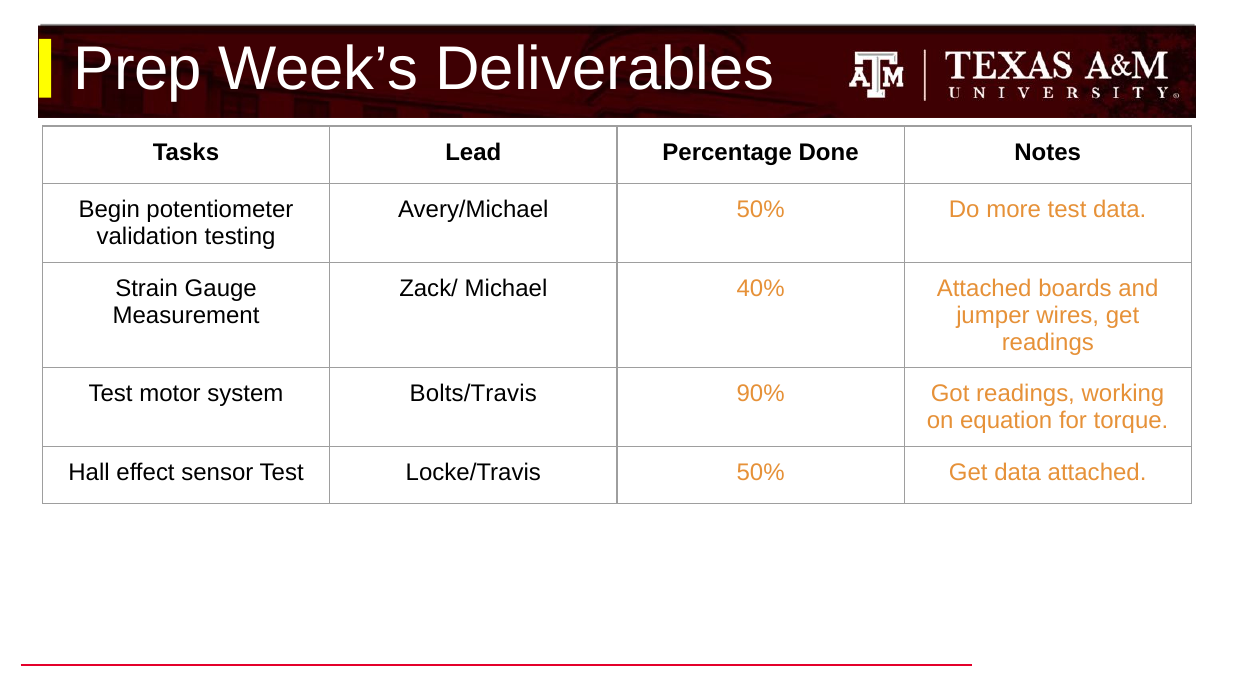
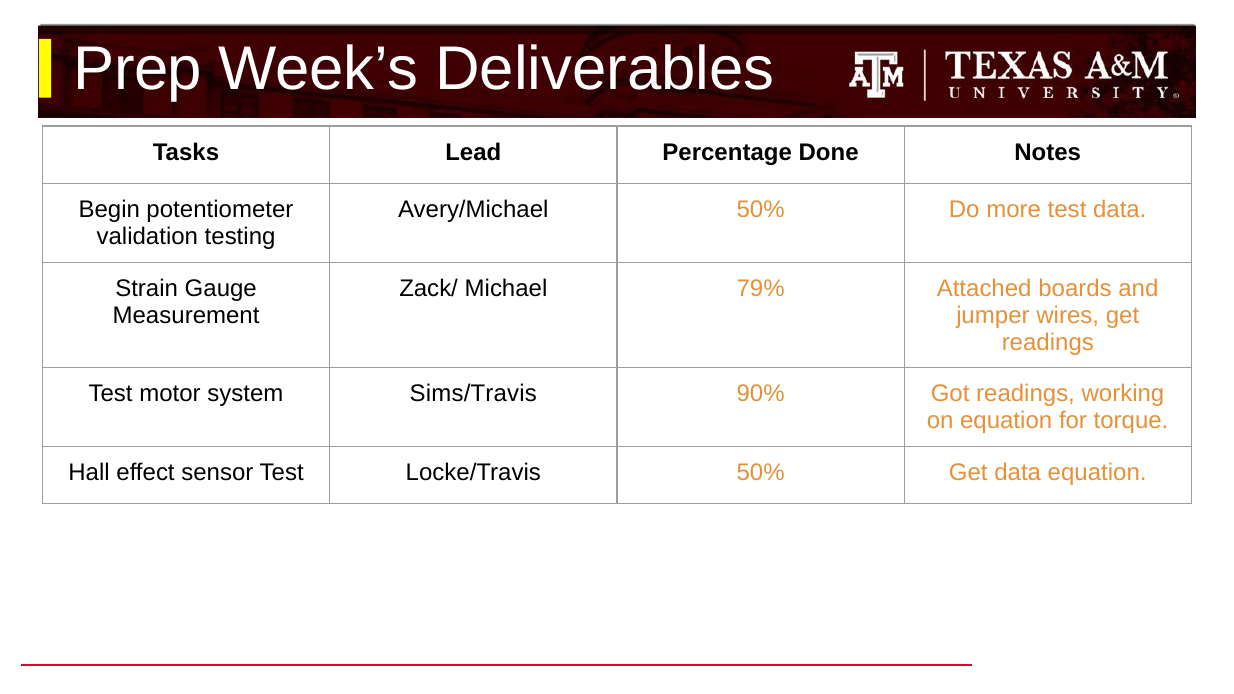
40%: 40% -> 79%
Bolts/Travis: Bolts/Travis -> Sims/Travis
data attached: attached -> equation
